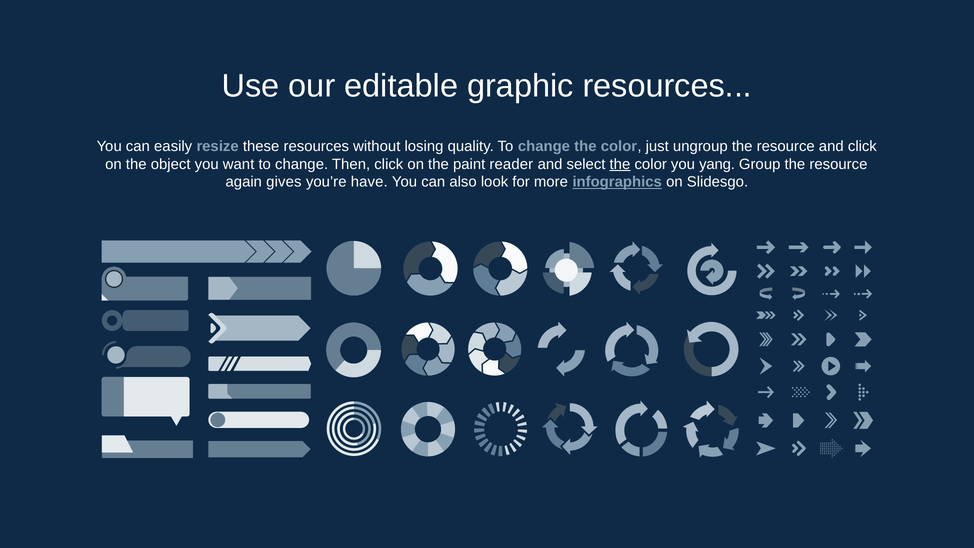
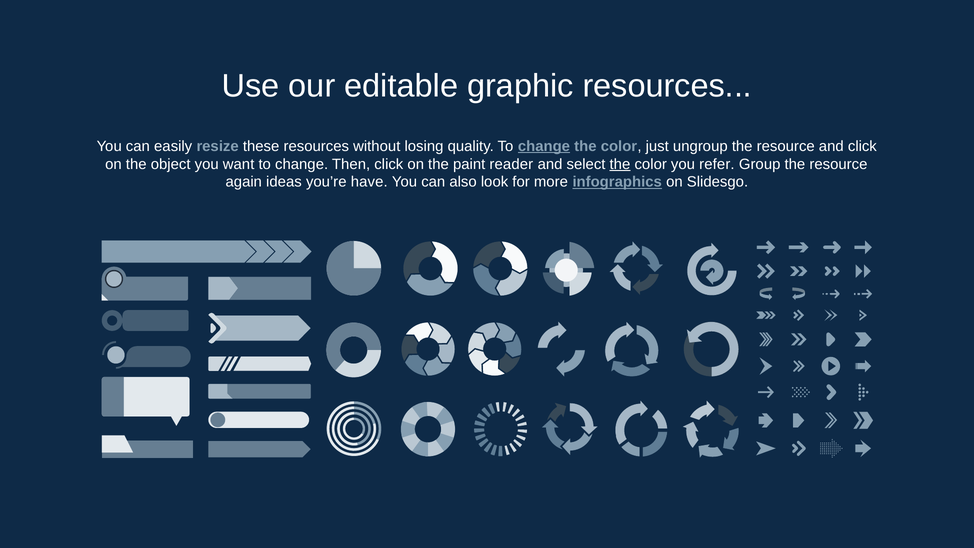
change at (544, 146) underline: none -> present
yang: yang -> refer
gives: gives -> ideas
